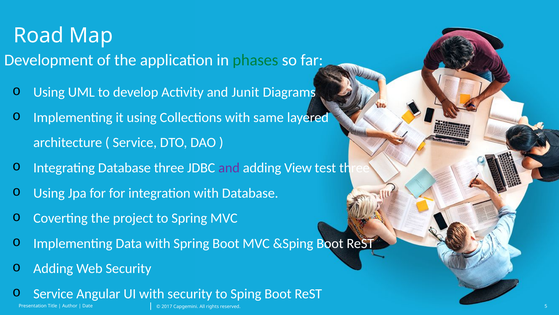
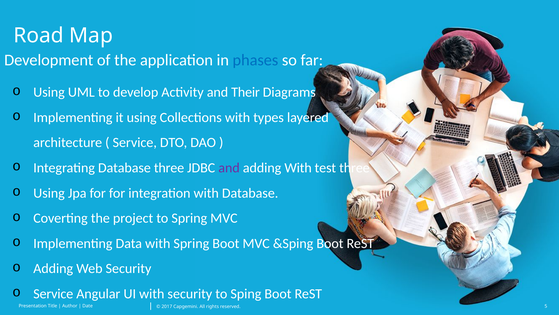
phases colour: green -> blue
Junit: Junit -> Their
same: same -> types
adding View: View -> With
